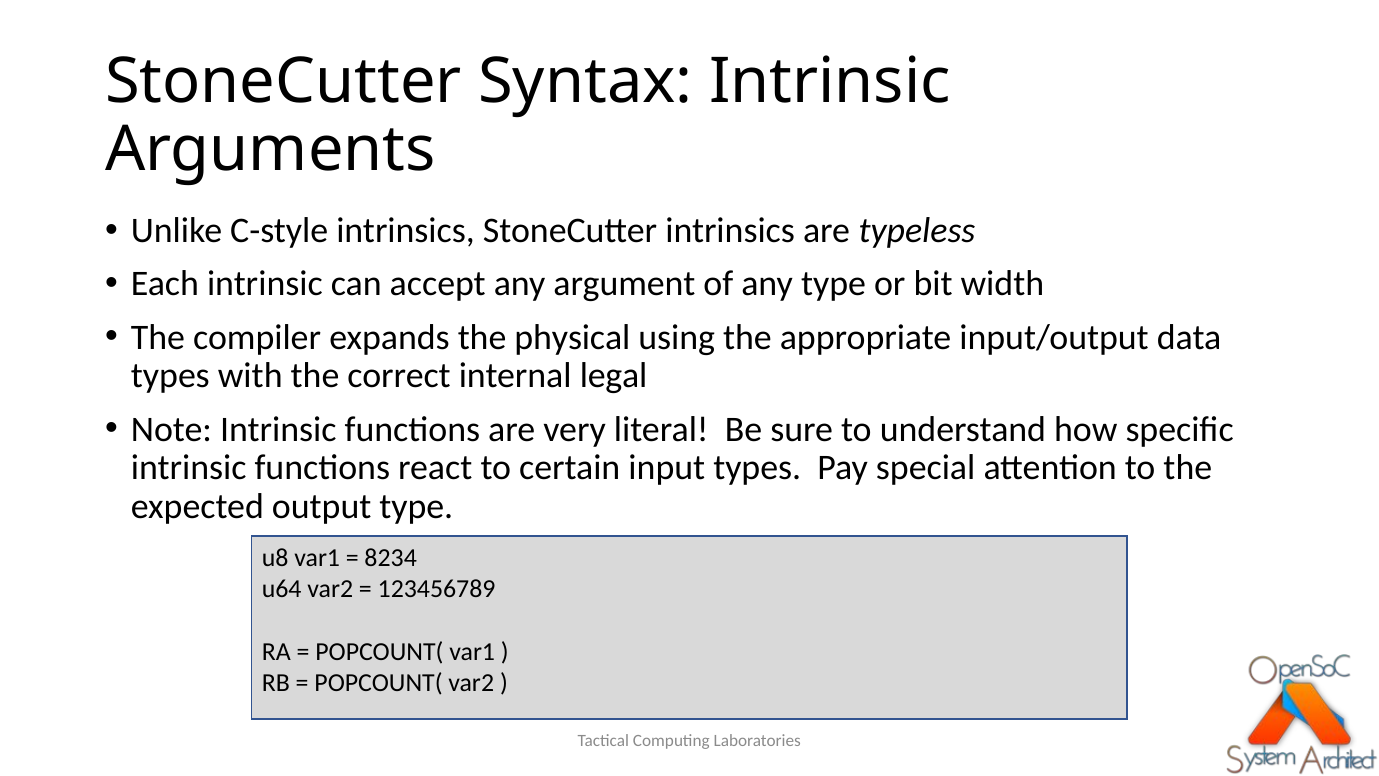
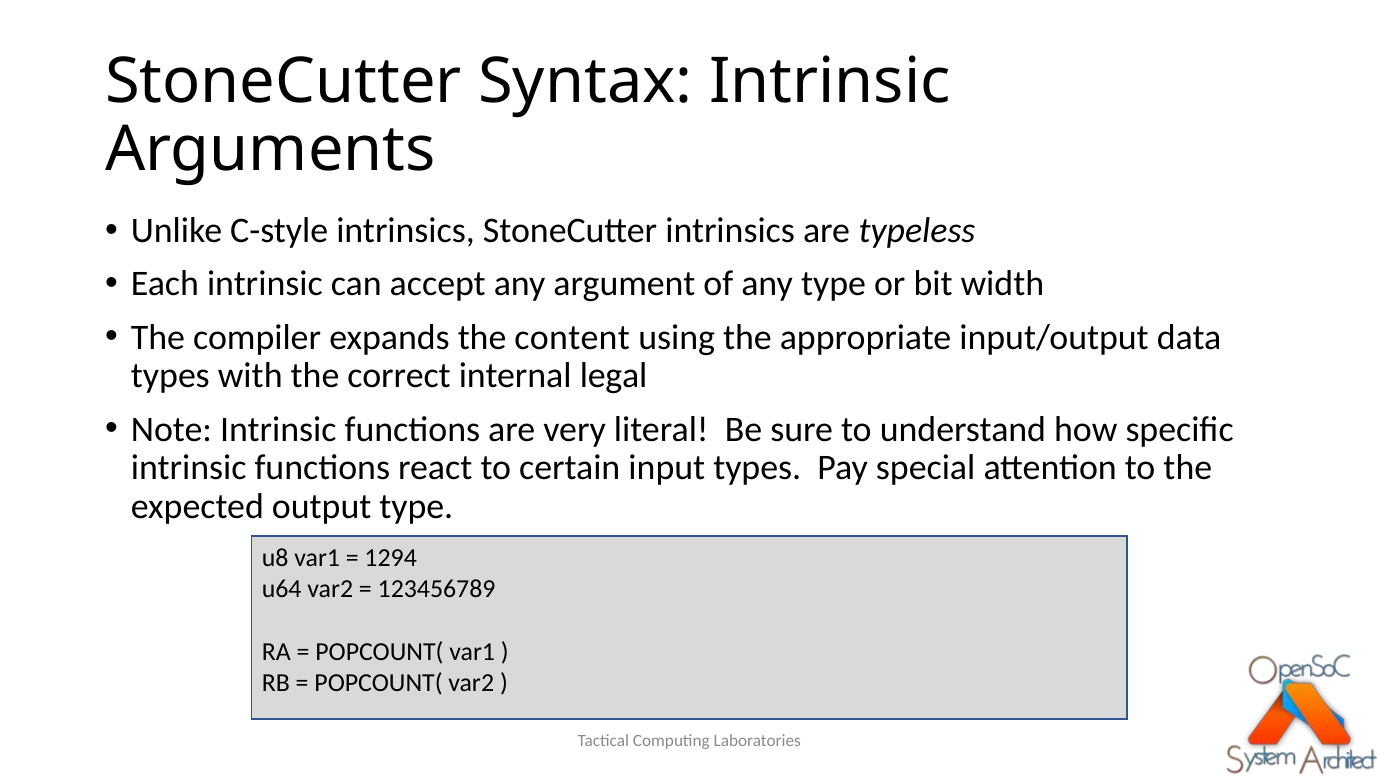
physical: physical -> content
8234: 8234 -> 1294
